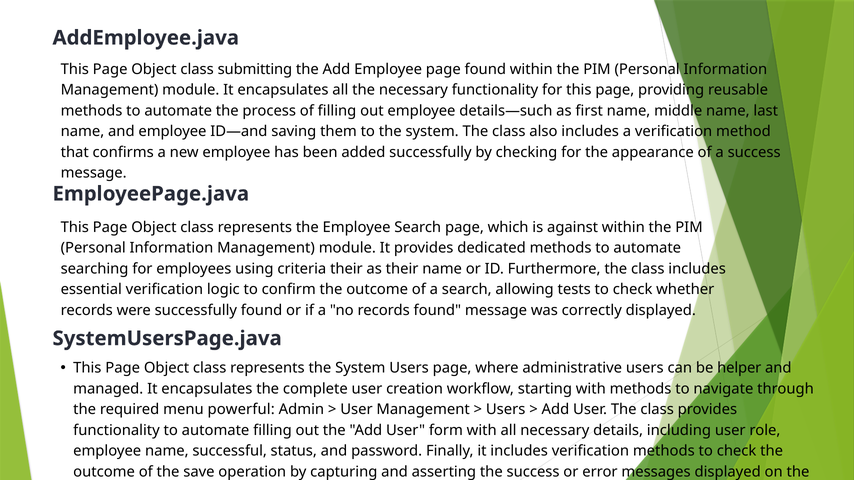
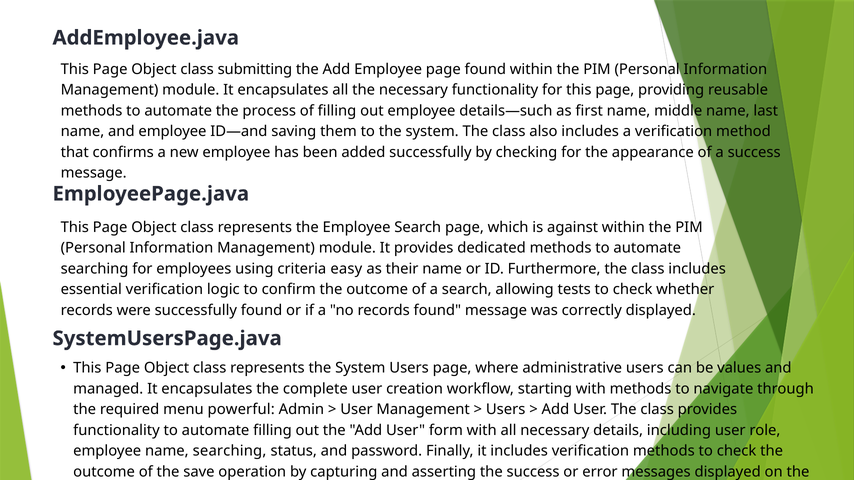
criteria their: their -> easy
helper: helper -> values
name successful: successful -> searching
